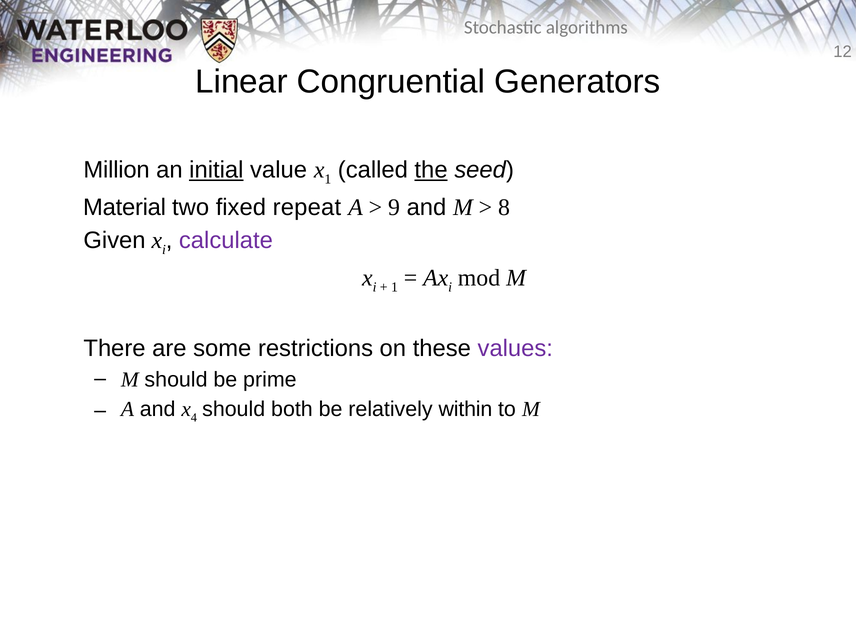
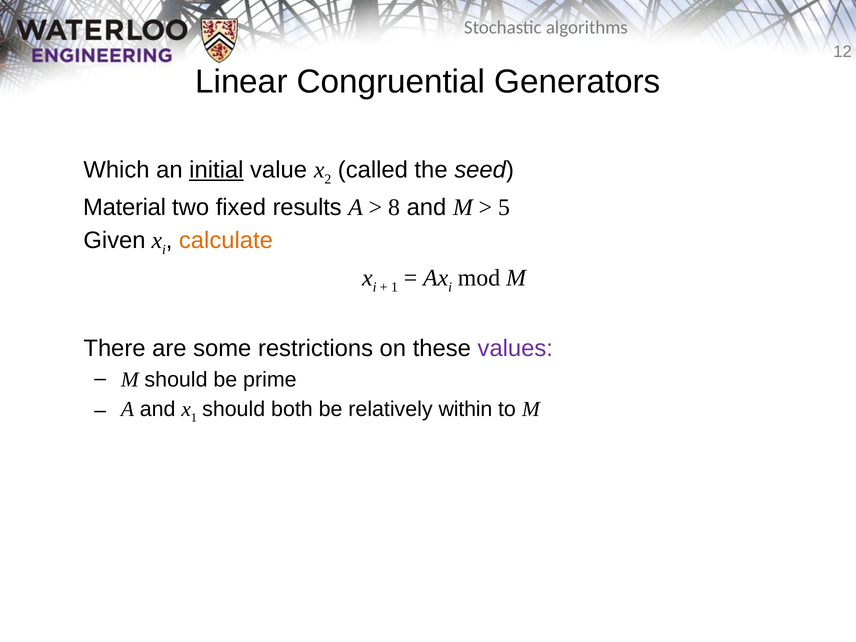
Million: Million -> Which
1 at (328, 179): 1 -> 2
the underline: present -> none
repeat: repeat -> results
9: 9 -> 8
8: 8 -> 5
calculate colour: purple -> orange
4 at (194, 418): 4 -> 1
